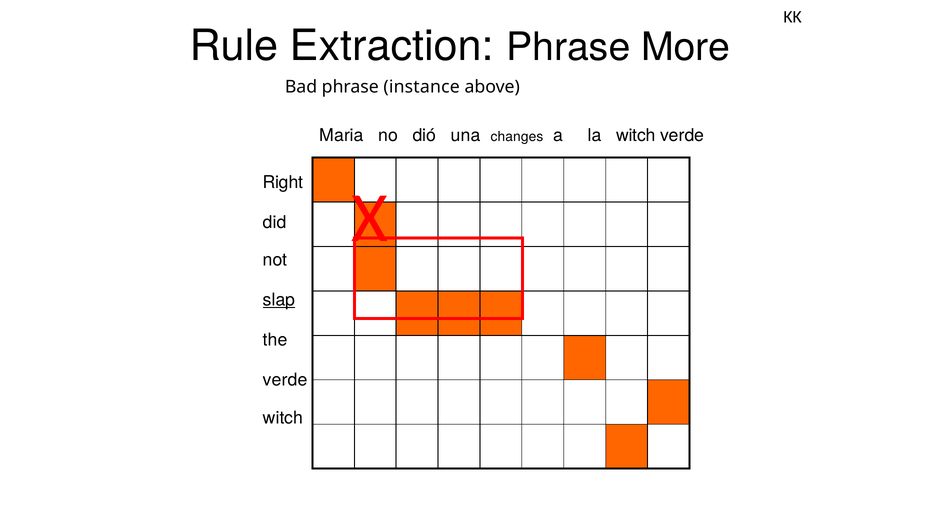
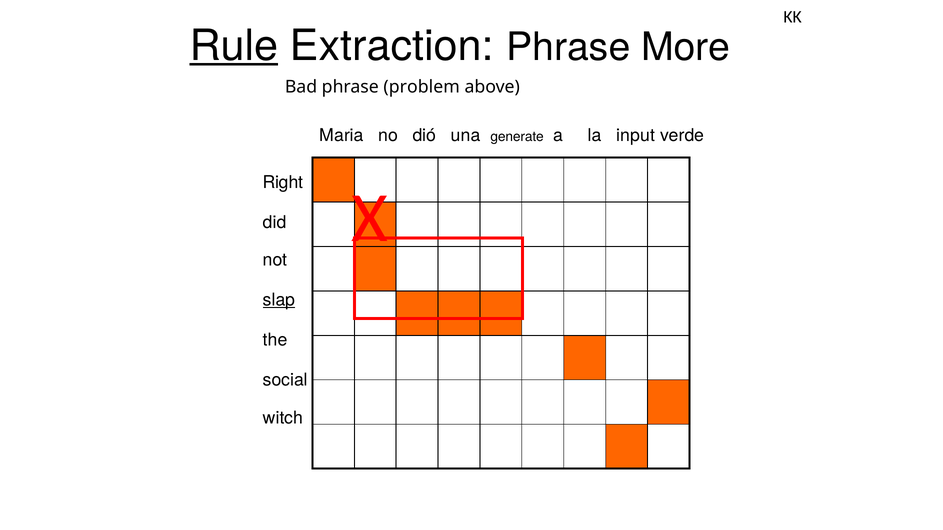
Rule underline: none -> present
instance: instance -> problem
changes: changes -> generate
la witch: witch -> input
verde at (285, 380): verde -> social
